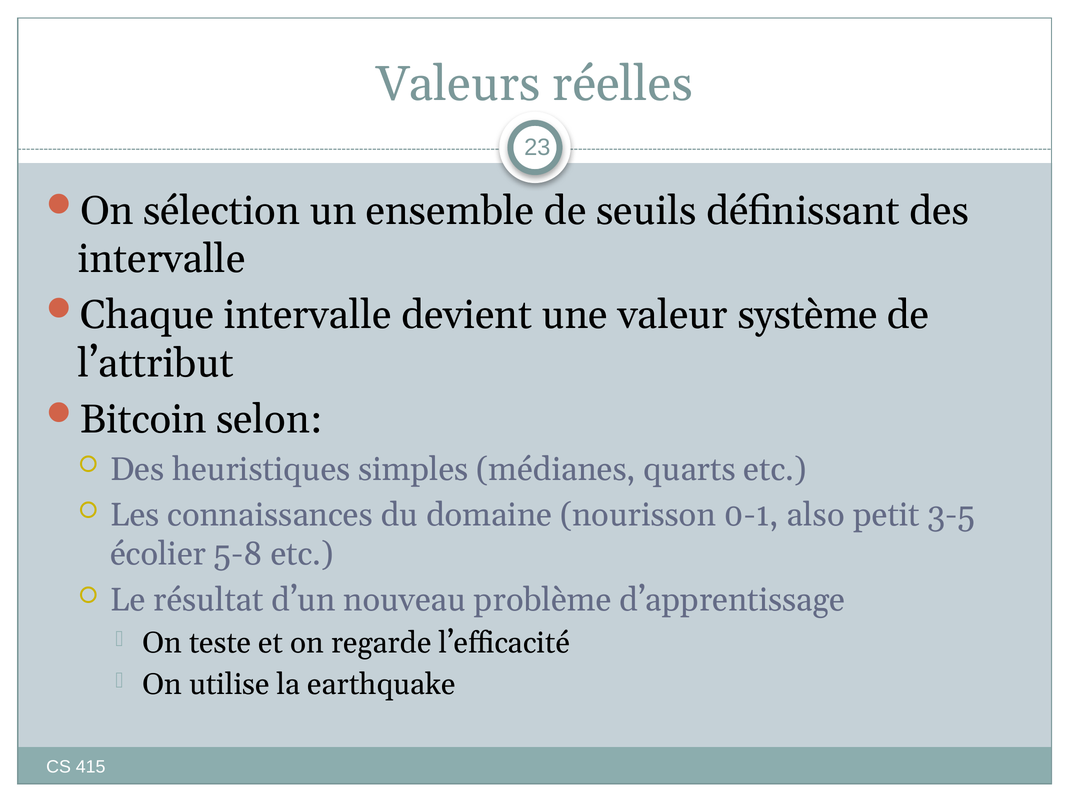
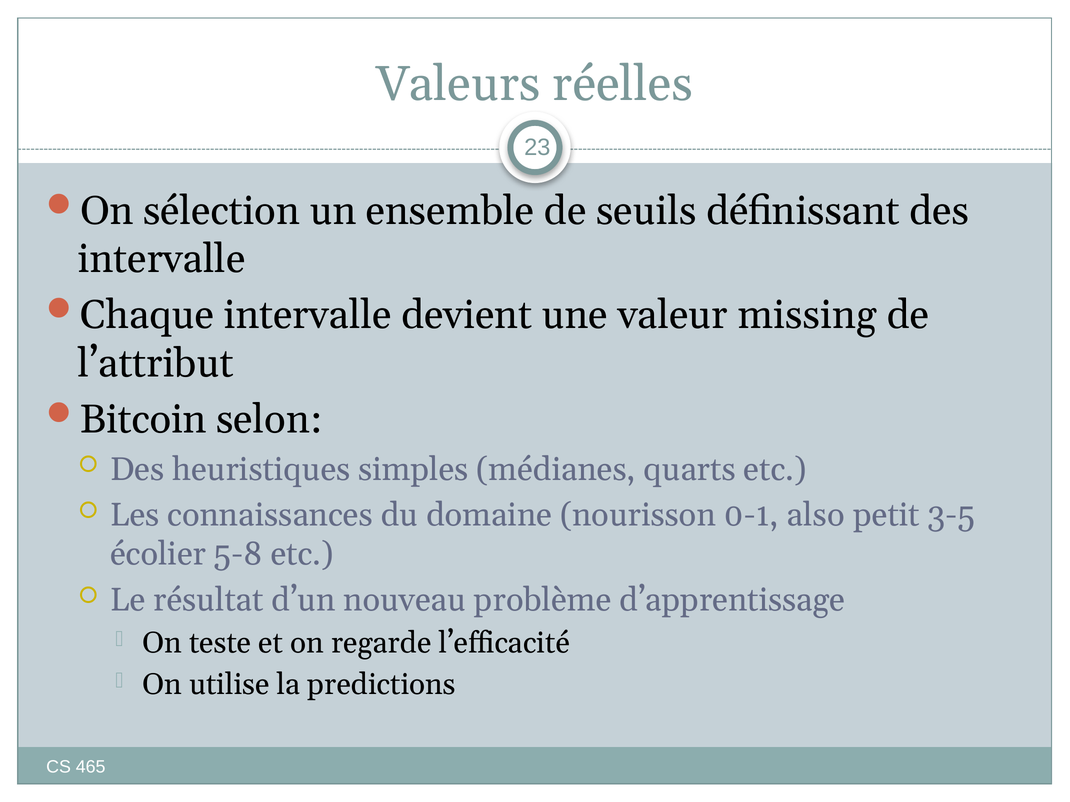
système: système -> missing
earthquake: earthquake -> predictions
415: 415 -> 465
